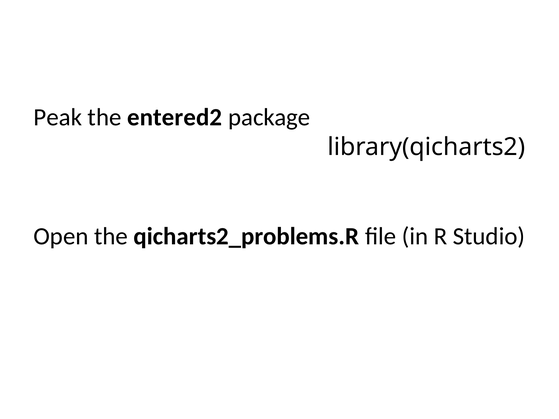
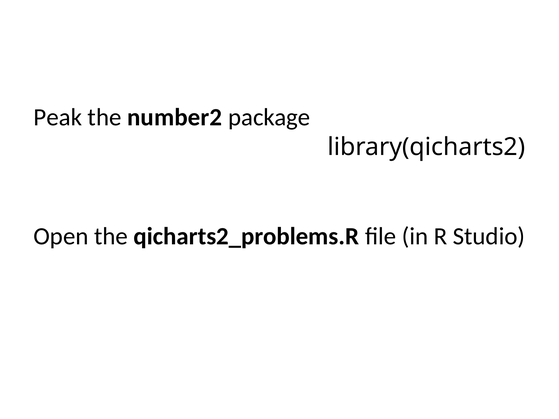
entered2: entered2 -> number2
